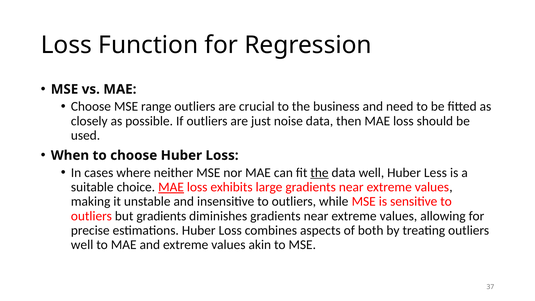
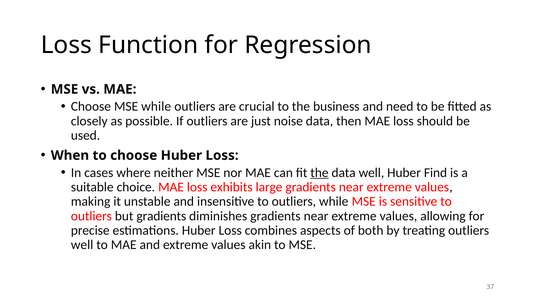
MSE range: range -> while
Less: Less -> Find
MAE at (171, 187) underline: present -> none
